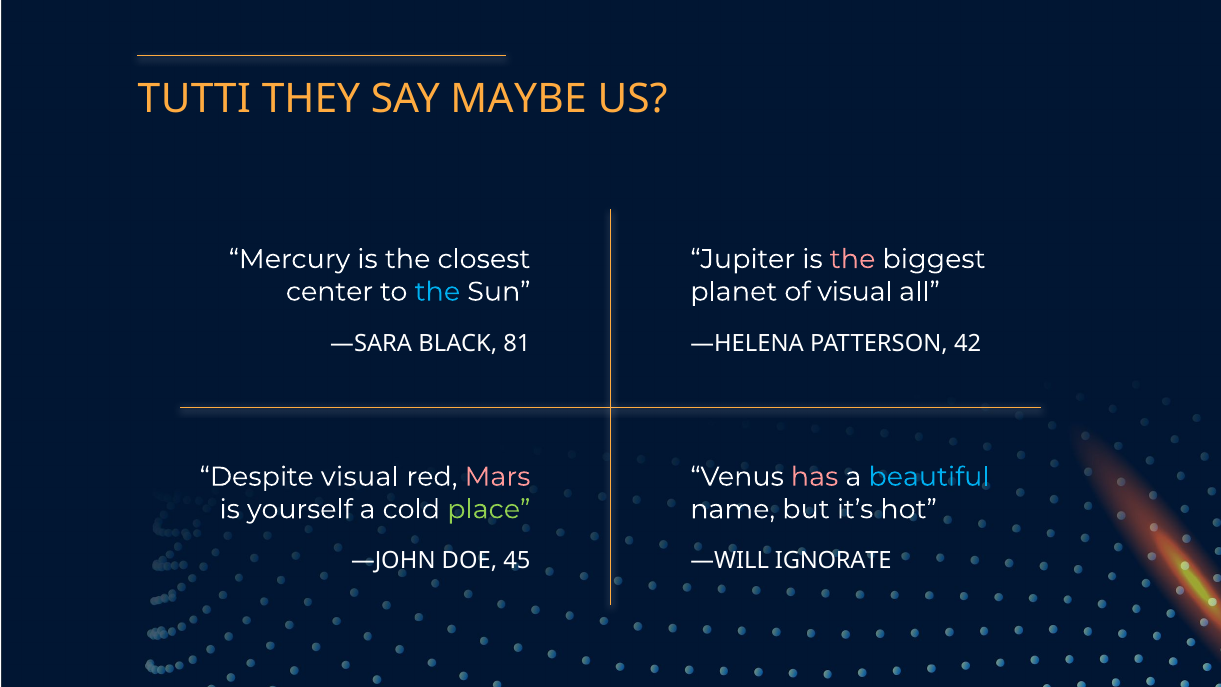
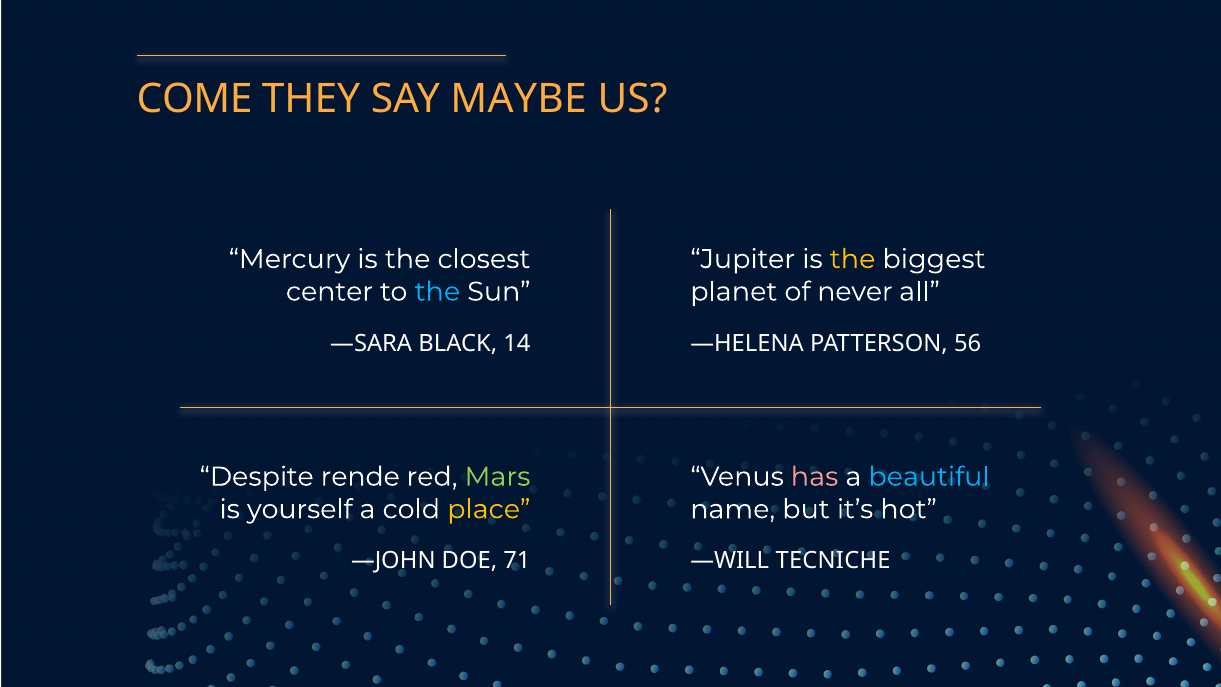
TUTTI: TUTTI -> COME
the at (853, 259) colour: pink -> yellow
of visual: visual -> never
81: 81 -> 14
42: 42 -> 56
Despite visual: visual -> rende
Mars colour: pink -> light green
place colour: light green -> yellow
45: 45 -> 71
IGNORATE: IGNORATE -> TECNICHE
